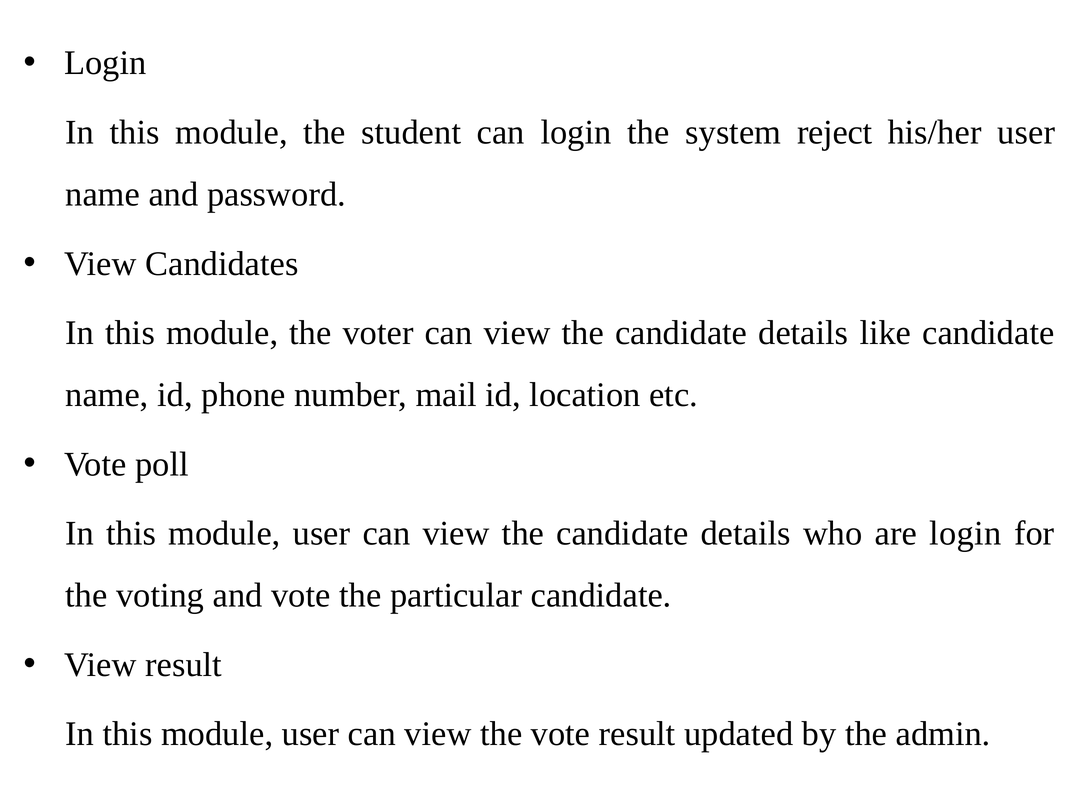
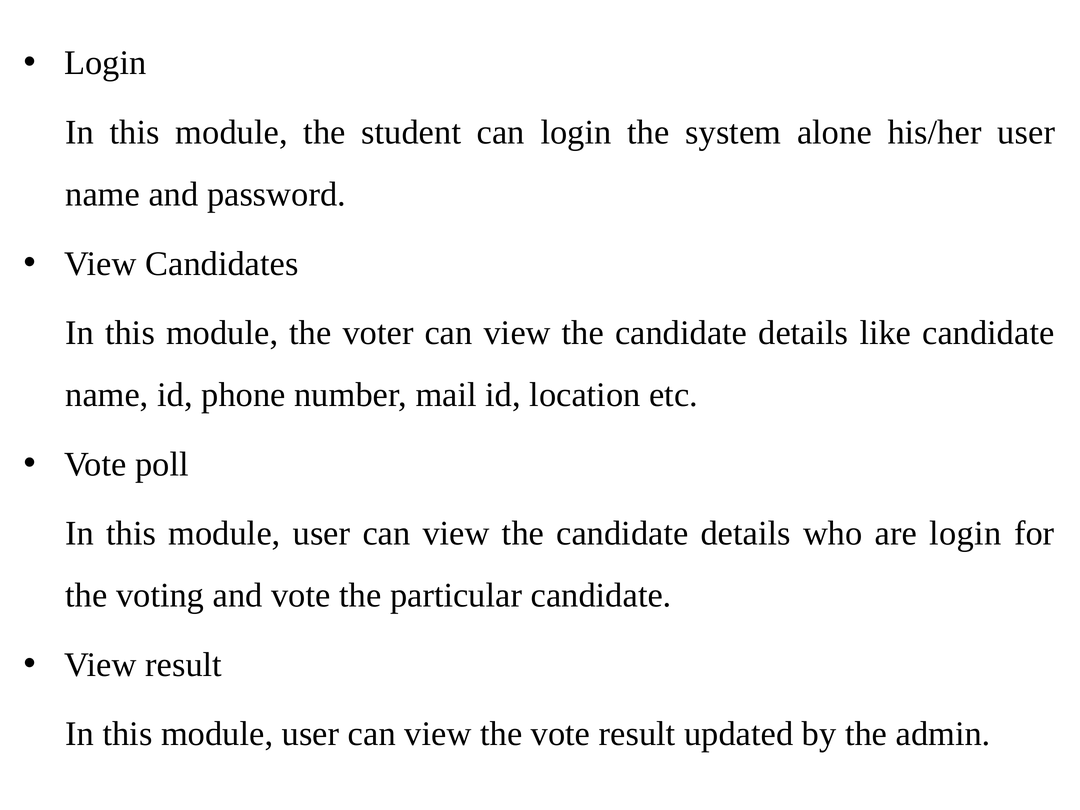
reject: reject -> alone
